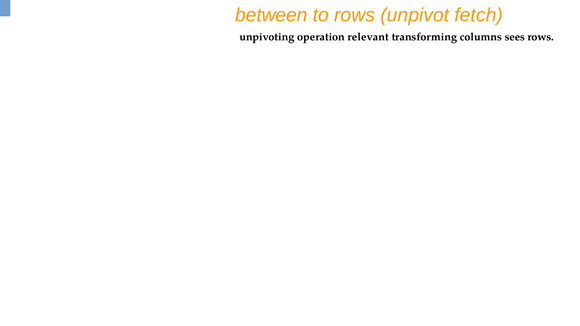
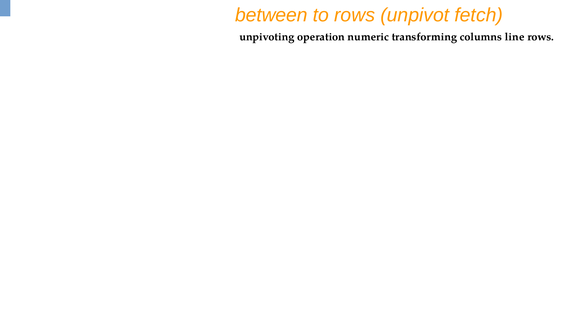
relevant: relevant -> numeric
sees: sees -> line
